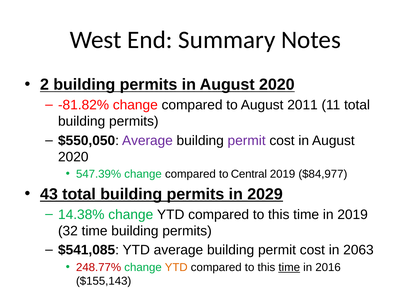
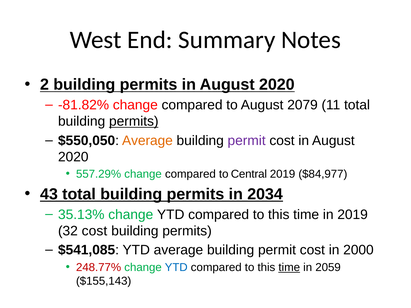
2011: 2011 -> 2079
permits at (134, 122) underline: none -> present
Average at (147, 141) colour: purple -> orange
547.39%: 547.39% -> 557.29%
2029: 2029 -> 2034
14.38%: 14.38% -> 35.13%
32 time: time -> cost
2063: 2063 -> 2000
YTD at (176, 268) colour: orange -> blue
2016: 2016 -> 2059
